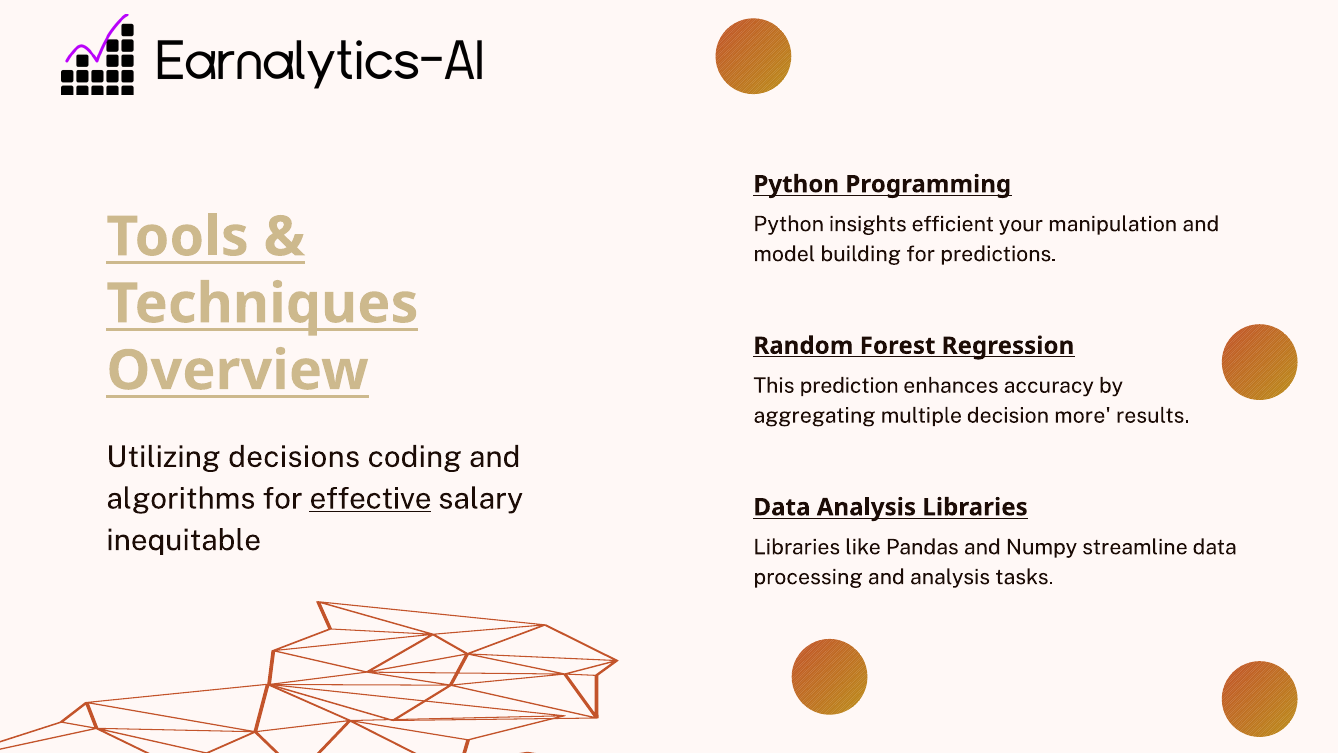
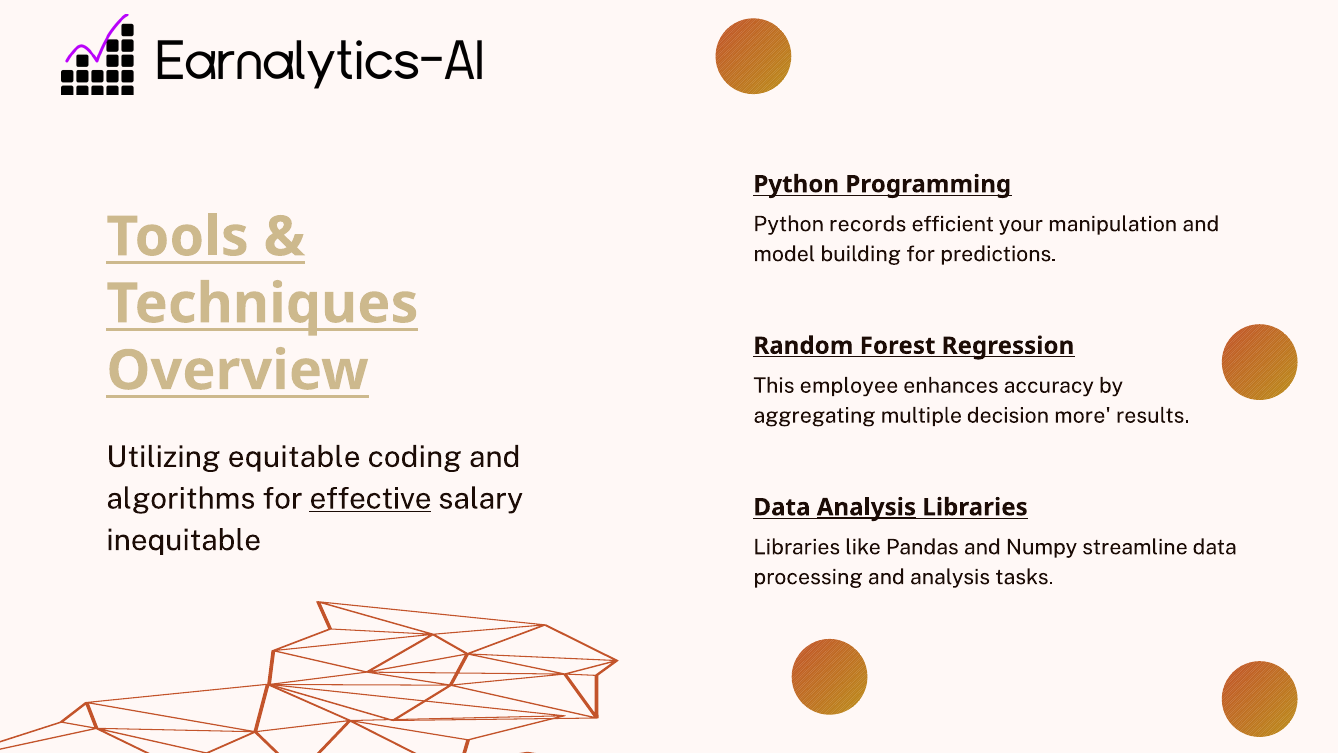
insights: insights -> records
prediction: prediction -> employee
decisions: decisions -> equitable
Analysis at (866, 507) underline: none -> present
